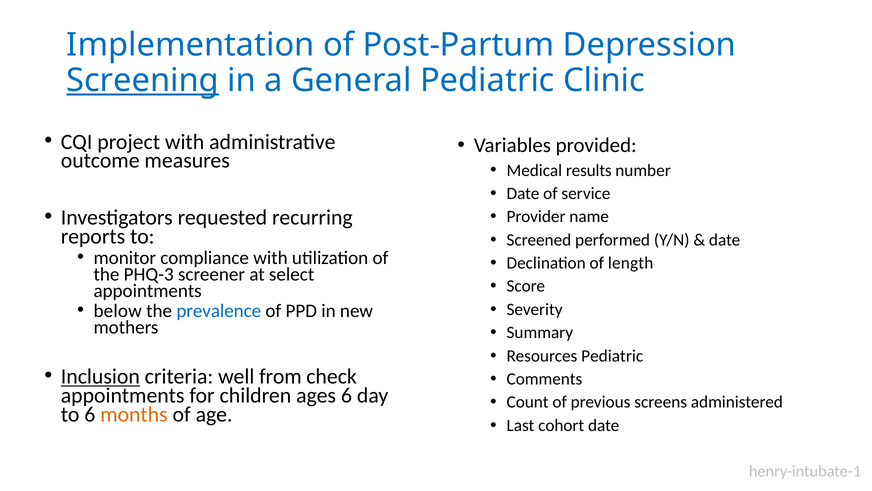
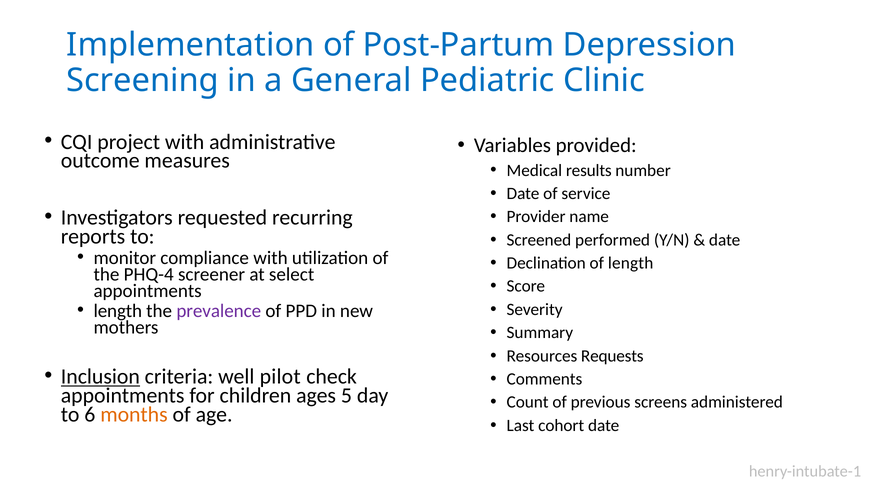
Screening underline: present -> none
PHQ-3: PHQ-3 -> PHQ-4
below at (118, 311): below -> length
prevalence colour: blue -> purple
Resources Pediatric: Pediatric -> Requests
from: from -> pilot
ages 6: 6 -> 5
